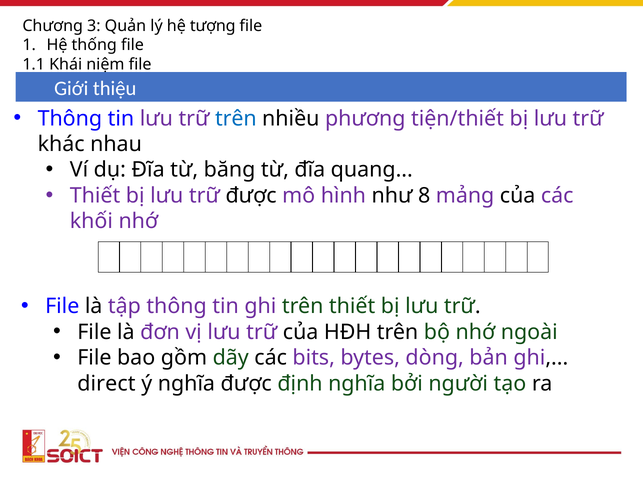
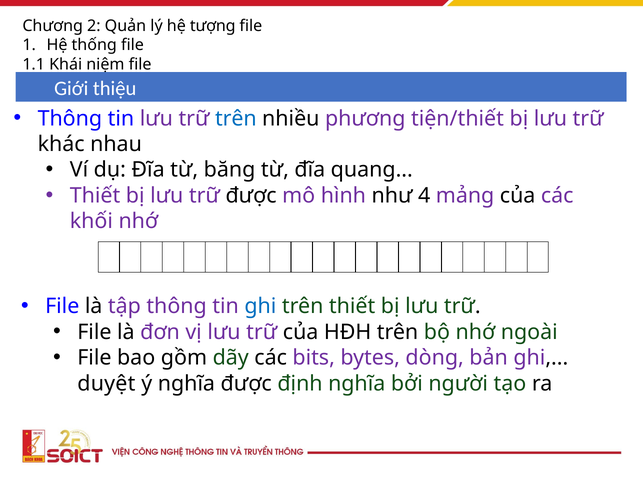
3: 3 -> 2
8: 8 -> 4
ghi at (260, 306) colour: purple -> blue
direct: direct -> duyệt
